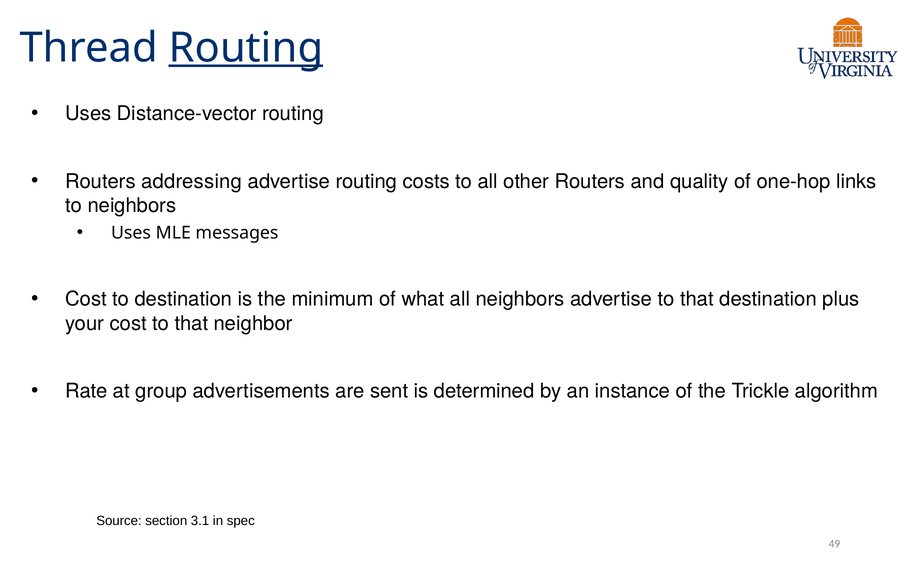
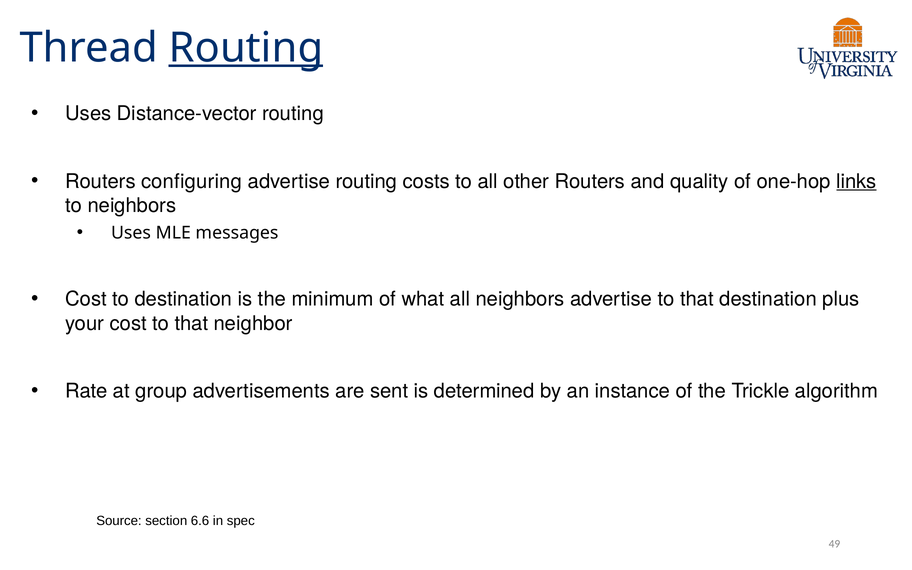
addressing: addressing -> configuring
links underline: none -> present
3.1: 3.1 -> 6.6
